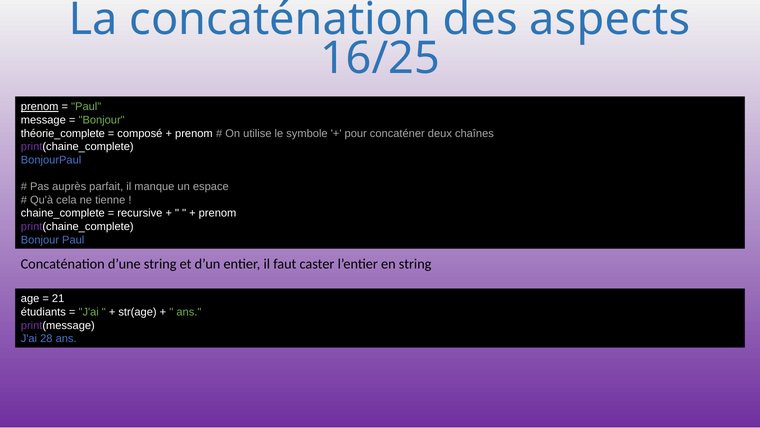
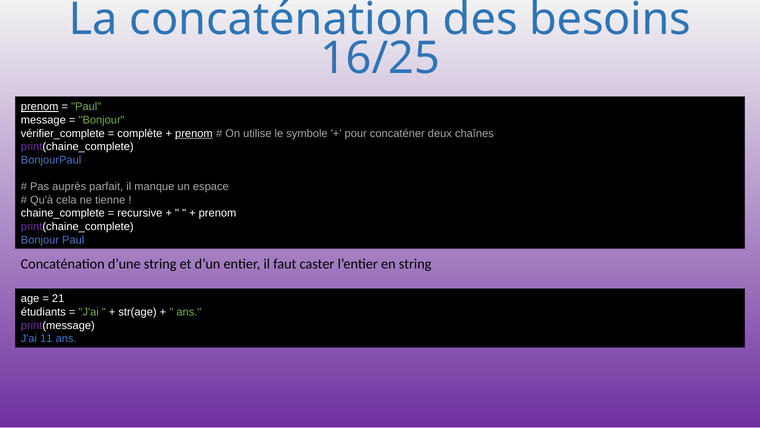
aspects: aspects -> besoins
théorie_complete: théorie_complete -> vérifier_complete
composé: composé -> complète
prenom at (194, 133) underline: none -> present
28: 28 -> 11
